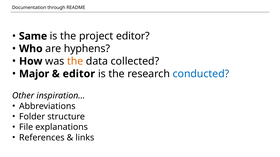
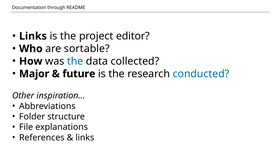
Same at (33, 36): Same -> Links
hyphens: hyphens -> sortable
the at (75, 61) colour: orange -> blue
editor at (79, 74): editor -> future
